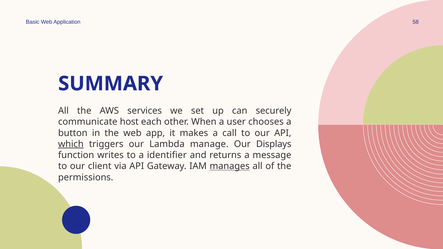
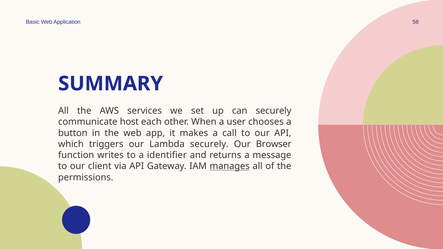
which underline: present -> none
Lambda manage: manage -> securely
Displays: Displays -> Browser
